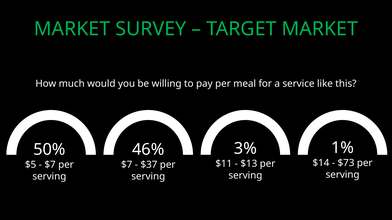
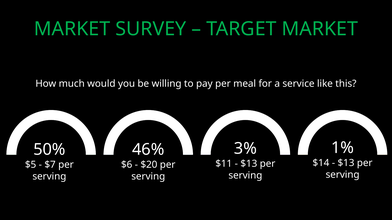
$73 at (346, 163): $73 -> $13
$7 at (127, 165): $7 -> $6
$37: $37 -> $20
